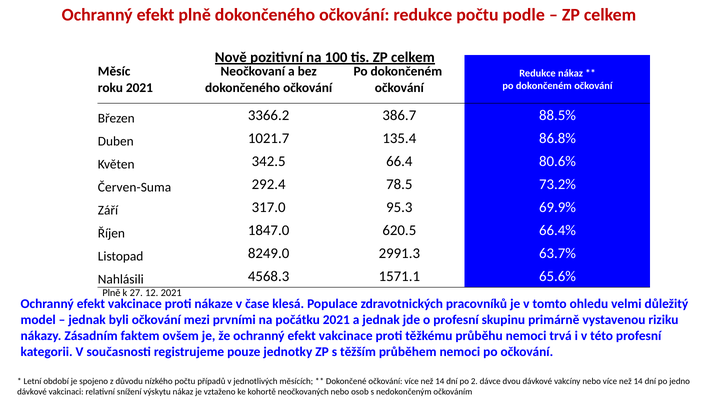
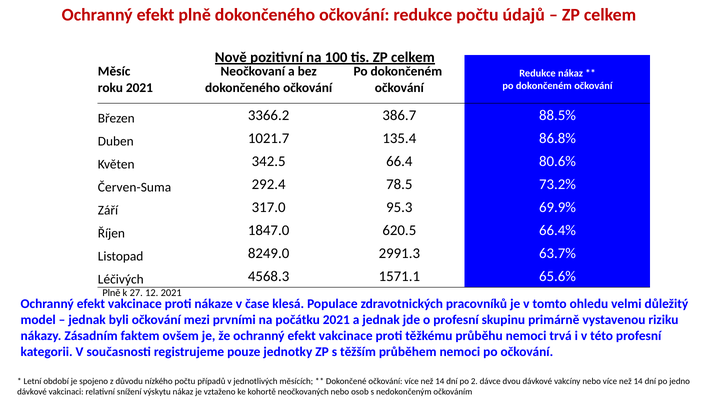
podle: podle -> údajů
Nahlásili: Nahlásili -> Léčivých
